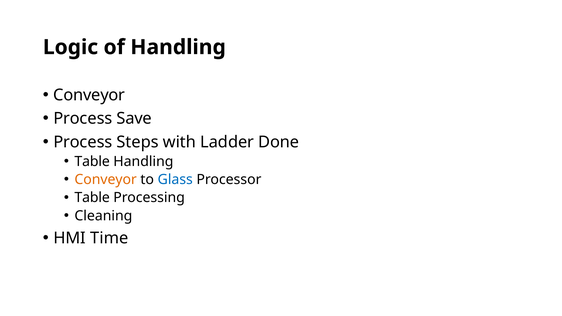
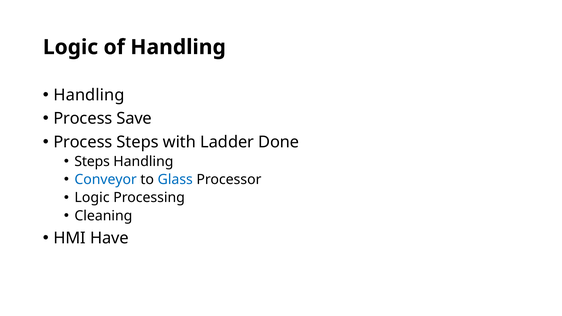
Conveyor at (89, 95): Conveyor -> Handling
Table at (92, 162): Table -> Steps
Conveyor at (106, 180) colour: orange -> blue
Table at (92, 198): Table -> Logic
Time: Time -> Have
